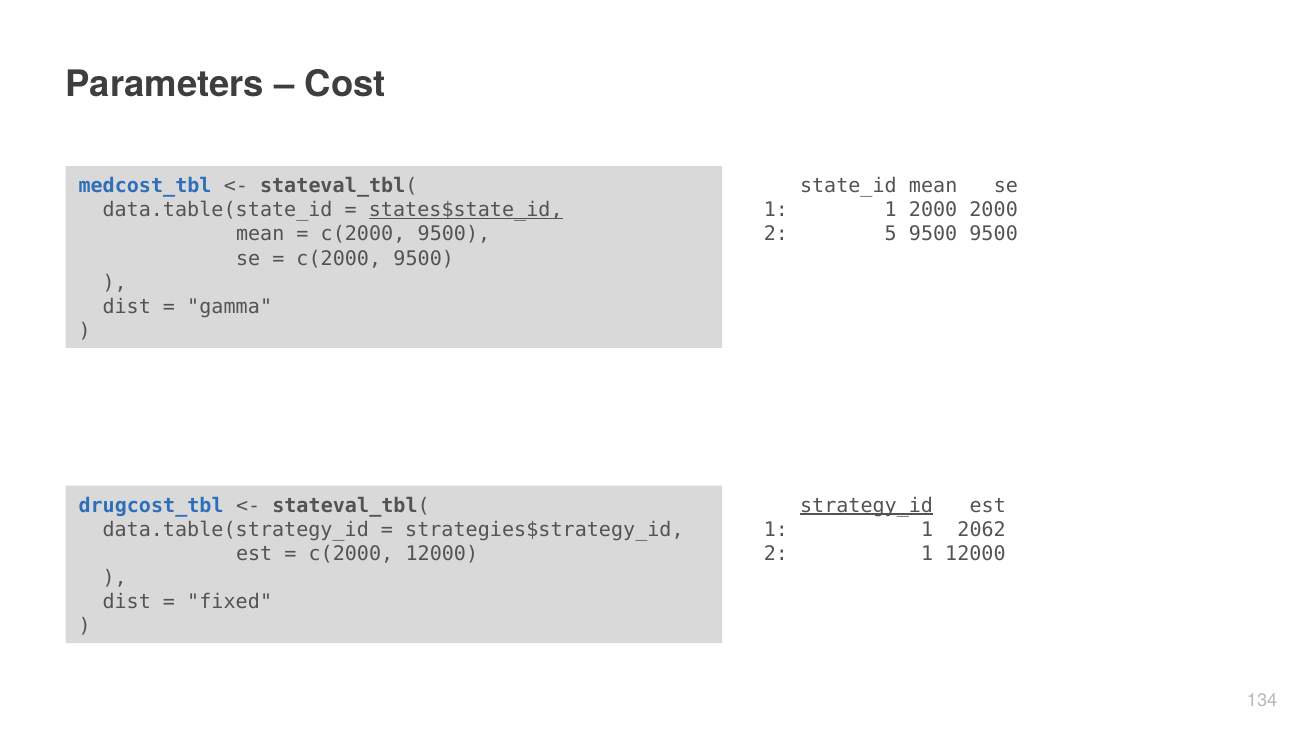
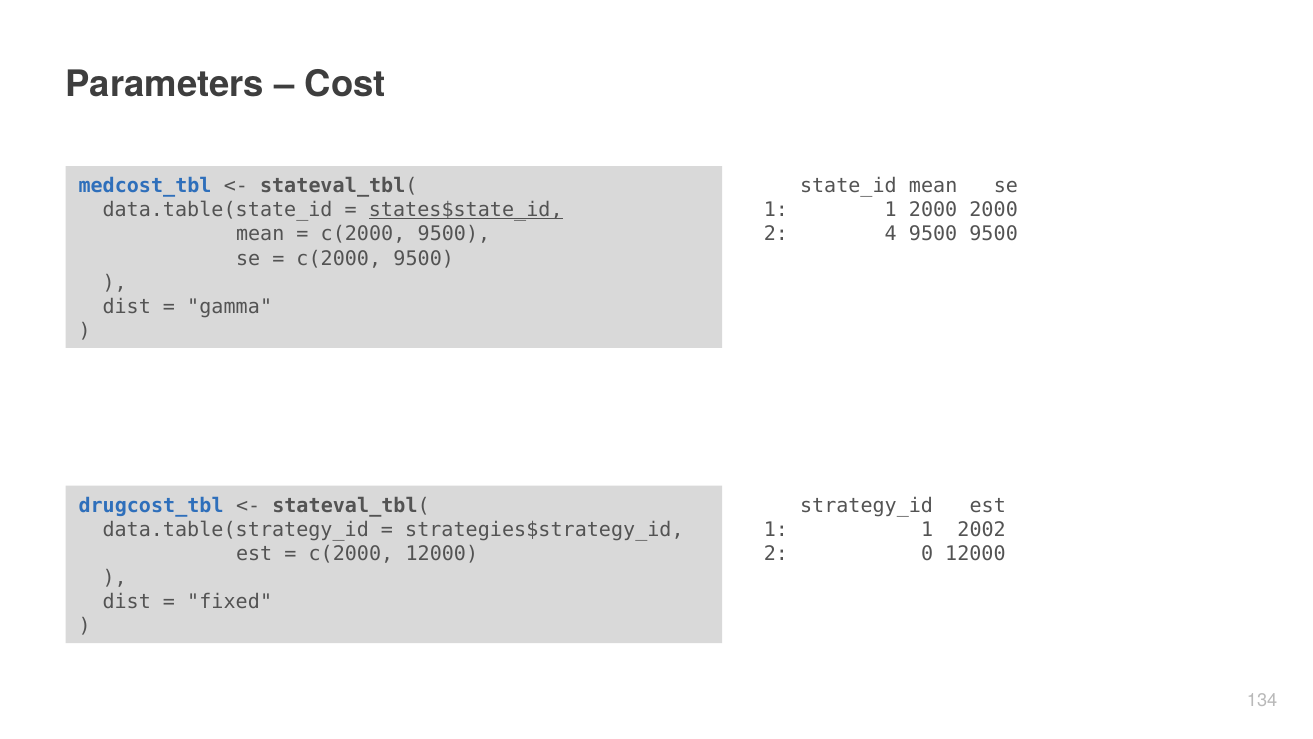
5: 5 -> 4
strategy_id underline: present -> none
2062: 2062 -> 2002
2 1: 1 -> 0
